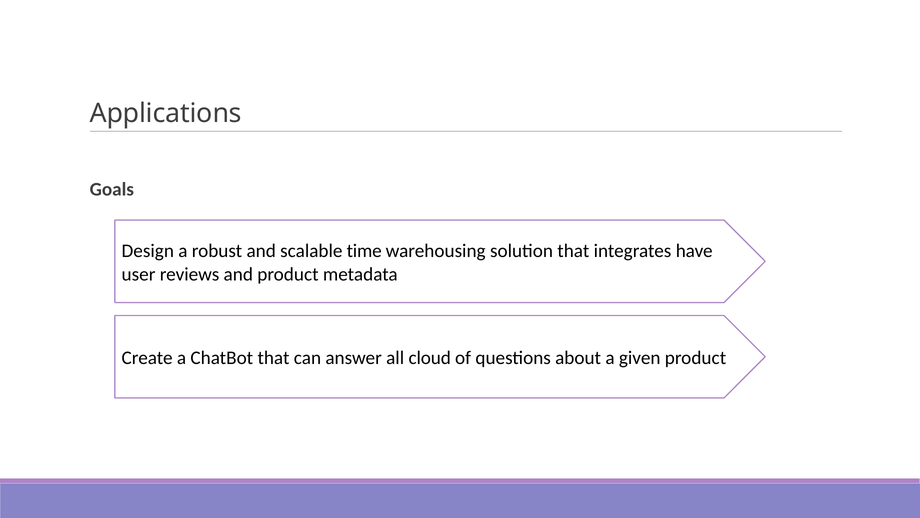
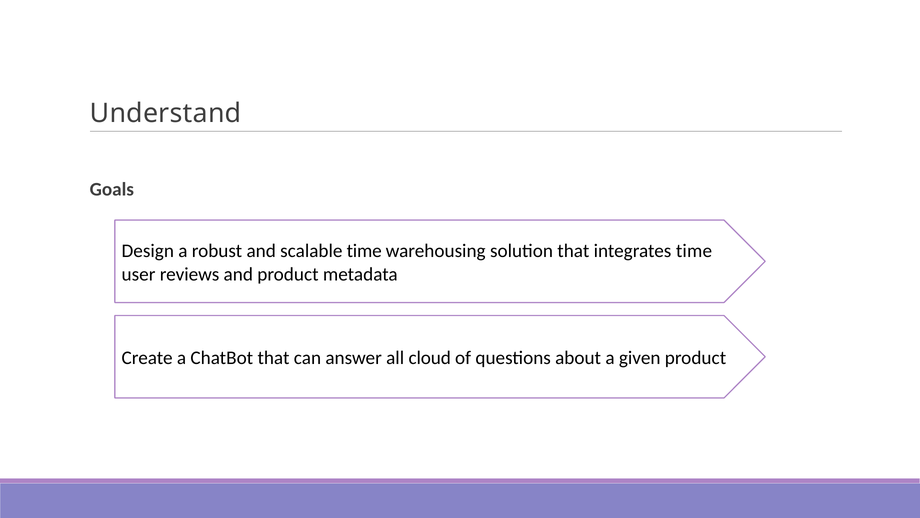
Applications: Applications -> Understand
integrates have: have -> time
